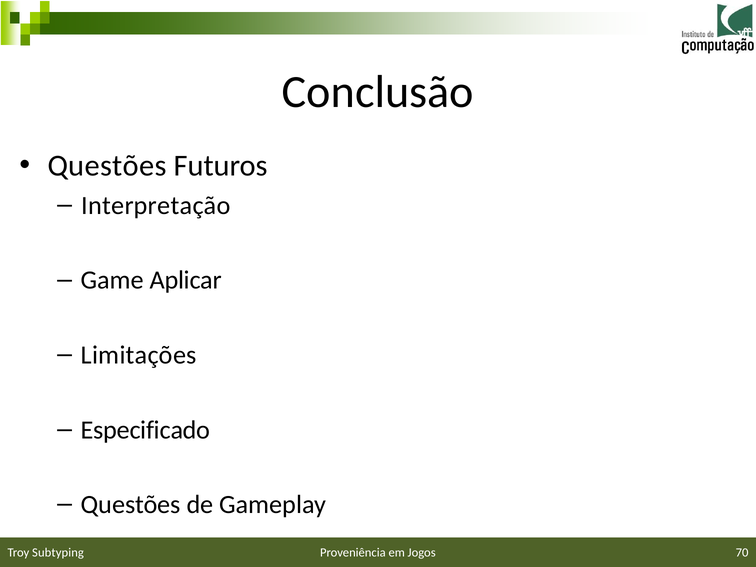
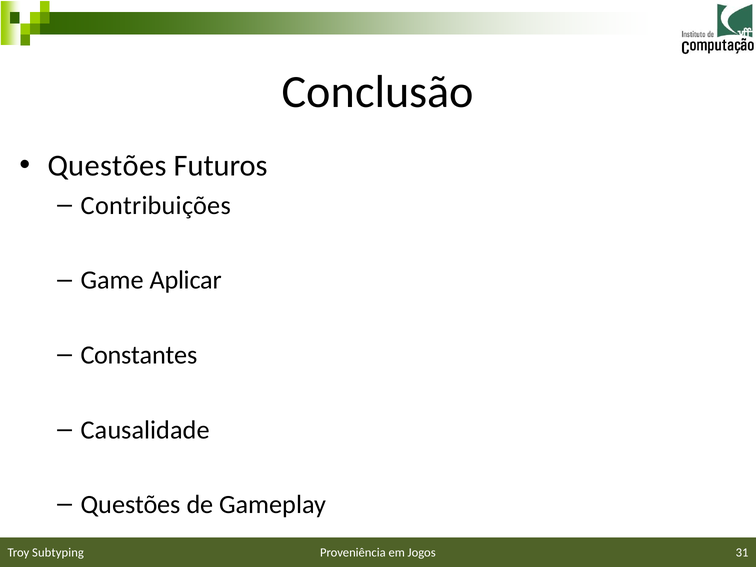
Interpretação: Interpretação -> Contribuições
Limitações: Limitações -> Constantes
Especificado: Especificado -> Causalidade
70: 70 -> 31
